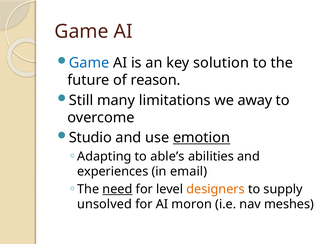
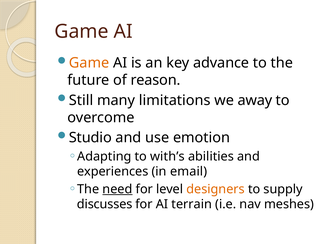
Game at (89, 63) colour: blue -> orange
solution: solution -> advance
emotion underline: present -> none
able’s: able’s -> with’s
unsolved: unsolved -> discusses
moron: moron -> terrain
